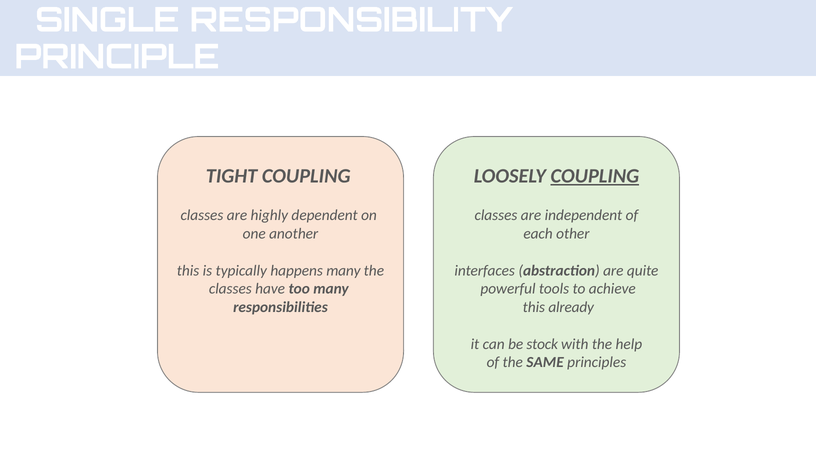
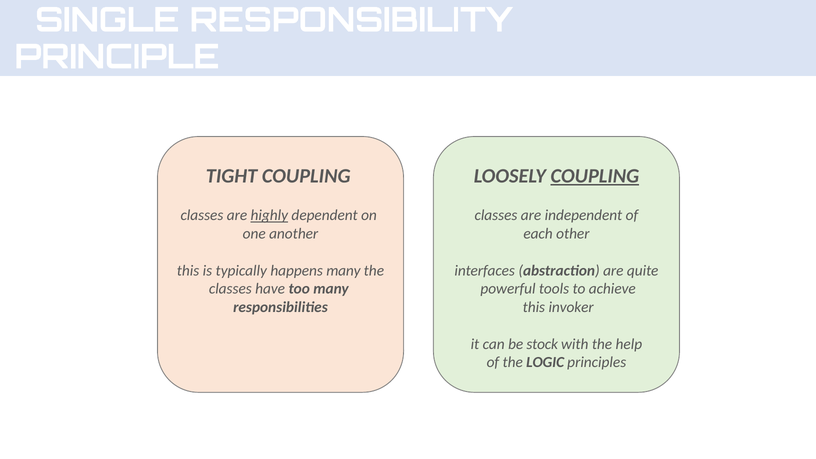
highly underline: none -> present
already: already -> invoker
SAME: SAME -> LOGIC
